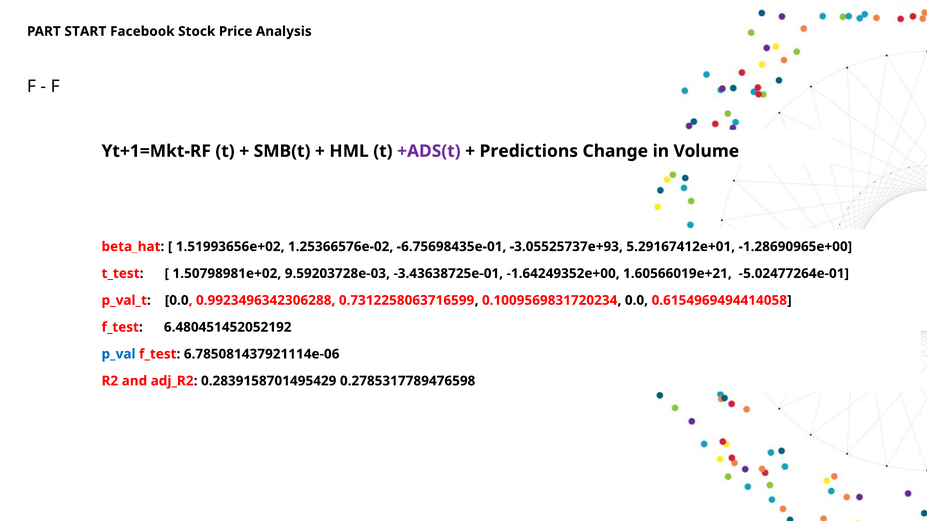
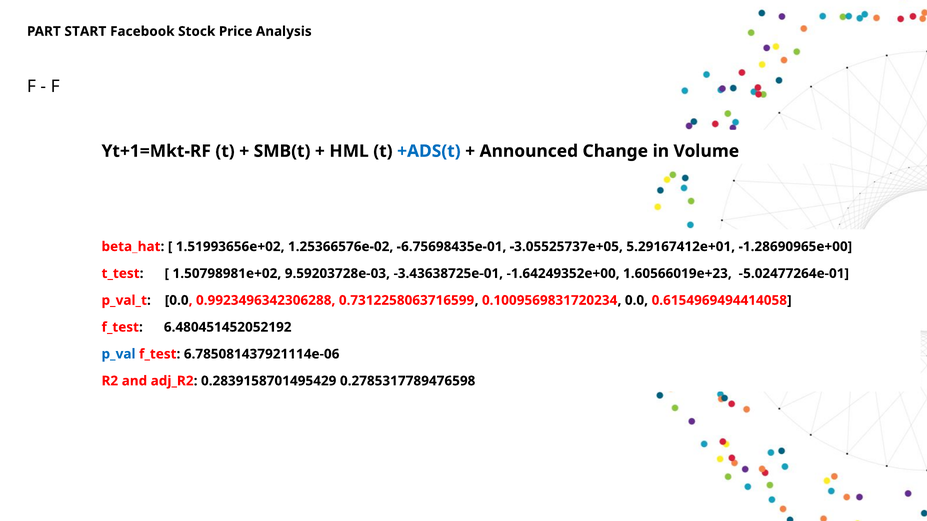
+ADS(t colour: purple -> blue
Predictions: Predictions -> Announced
-3.05525737e+93: -3.05525737e+93 -> -3.05525737e+05
1.60566019e+21: 1.60566019e+21 -> 1.60566019e+23
